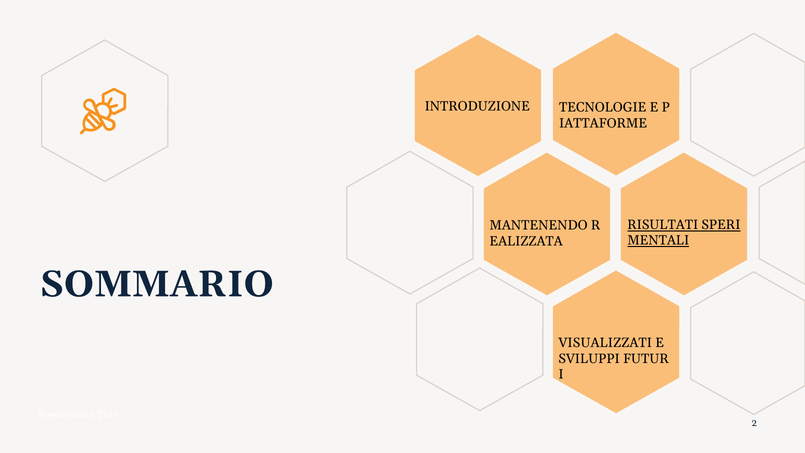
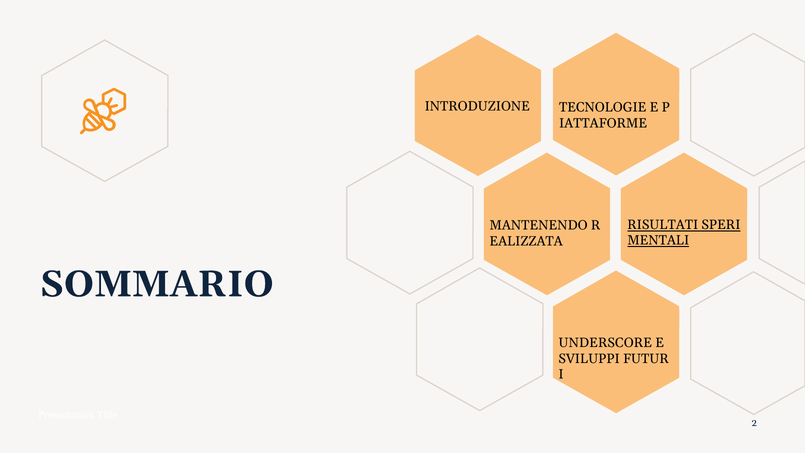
VISUALIZZATI: VISUALIZZATI -> UNDERSCORE
